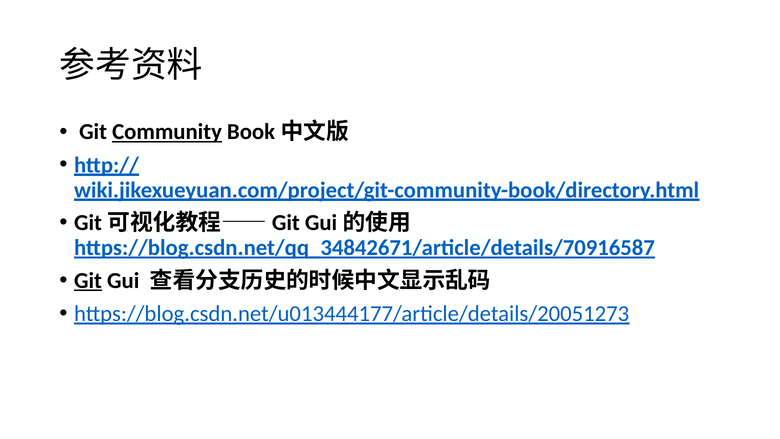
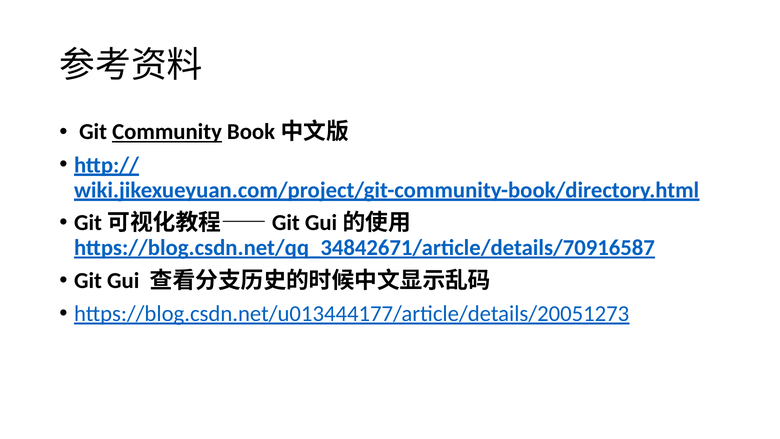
Git at (88, 280) underline: present -> none
